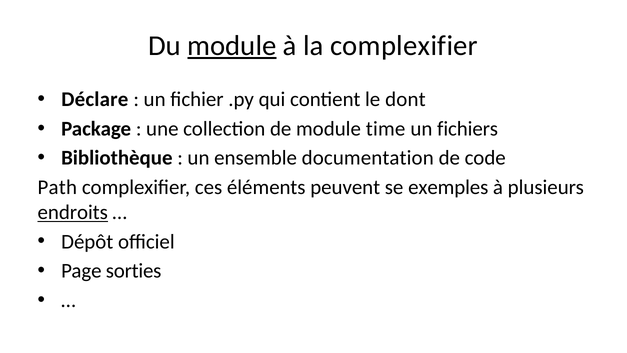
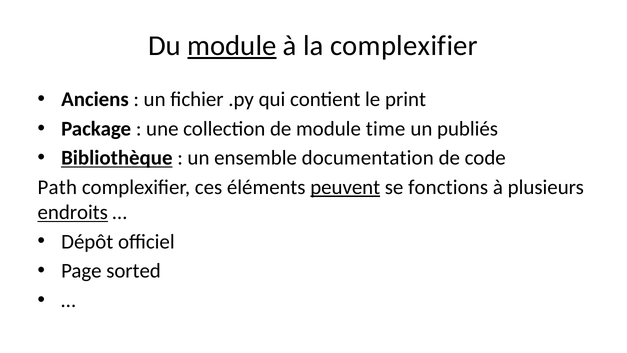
Déclare: Déclare -> Anciens
dont: dont -> print
fichiers: fichiers -> publiés
Bibliothèque underline: none -> present
peuvent underline: none -> present
exemples: exemples -> fonctions
sorties: sorties -> sorted
